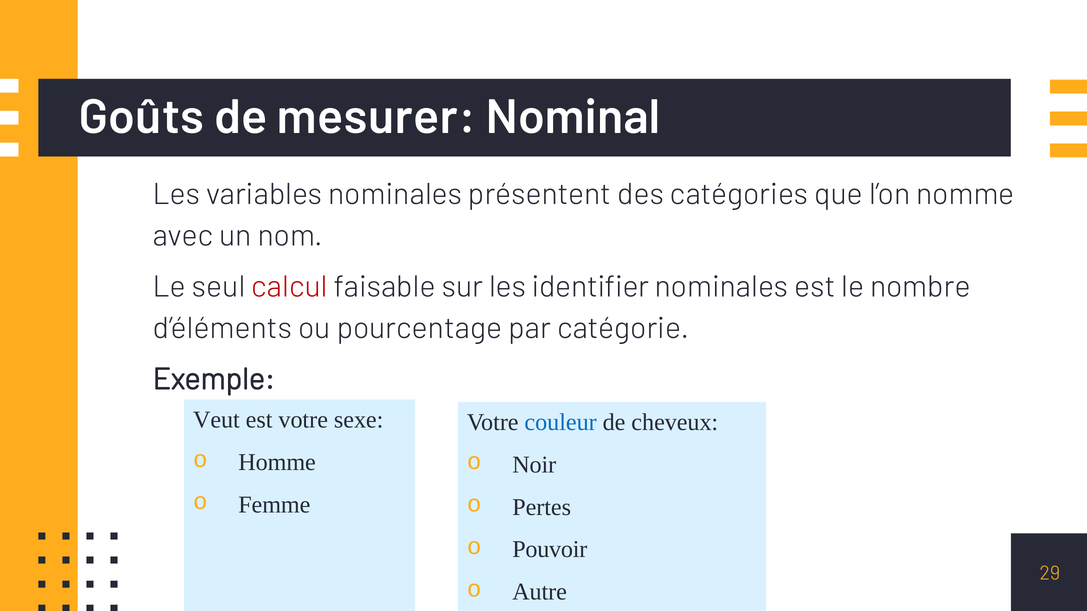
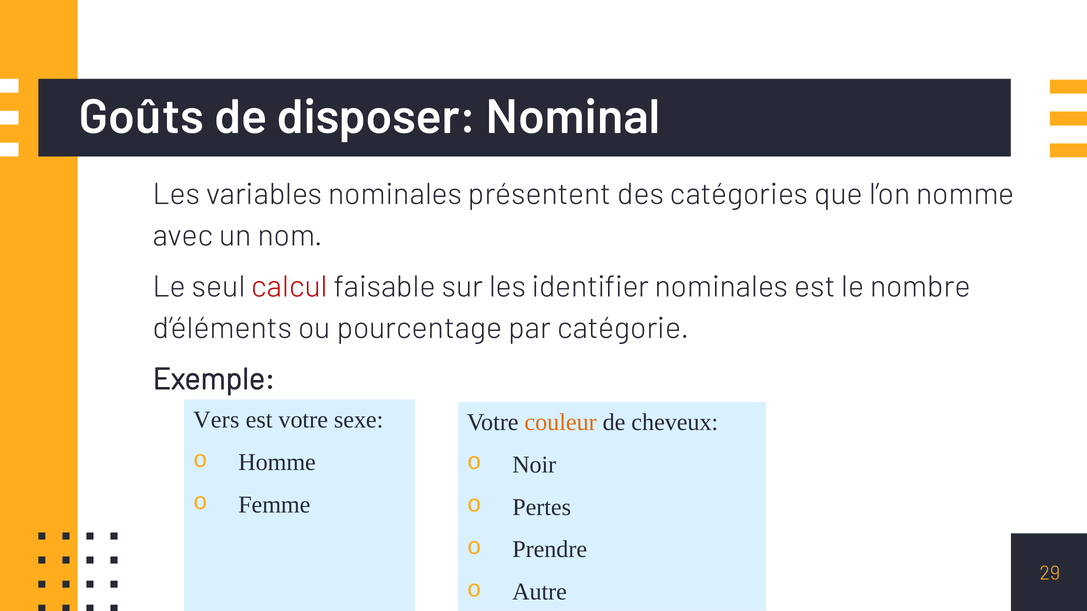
mesurer: mesurer -> disposer
Veut: Veut -> Vers
couleur colour: blue -> orange
Pouvoir: Pouvoir -> Prendre
